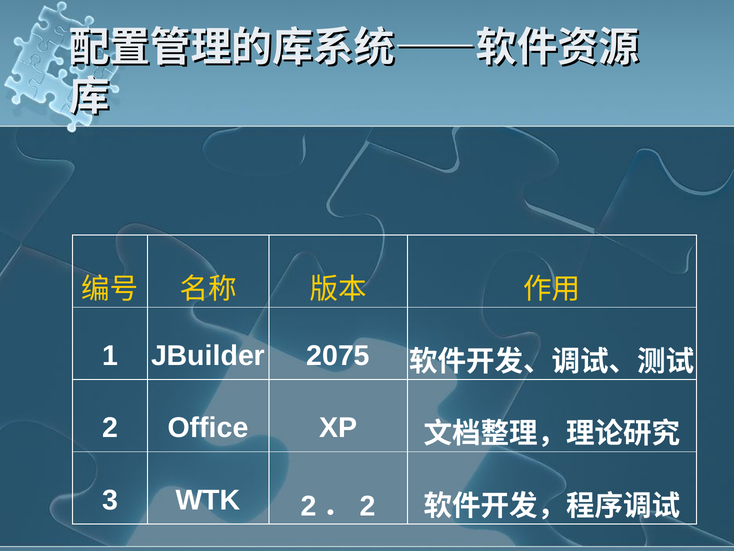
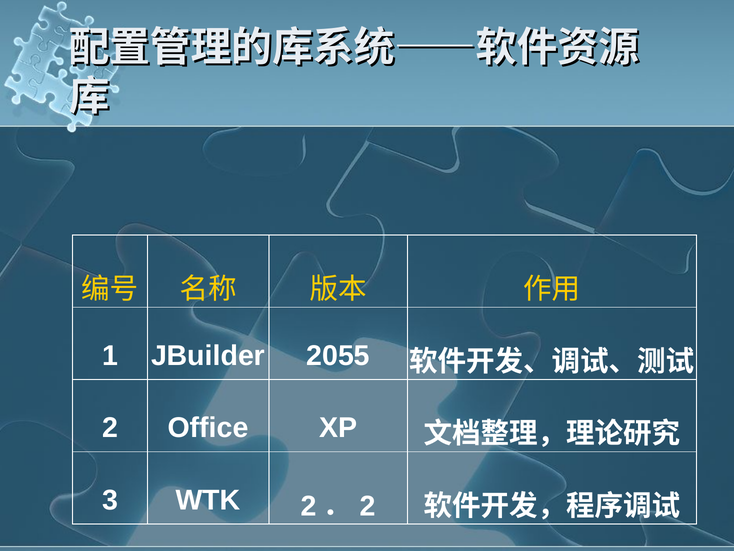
2075: 2075 -> 2055
